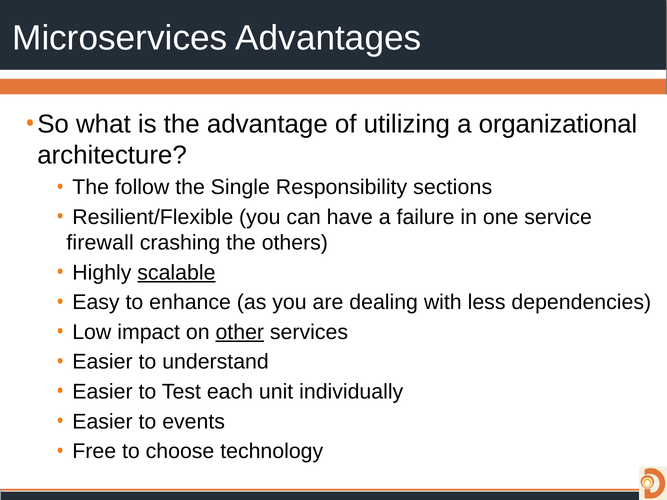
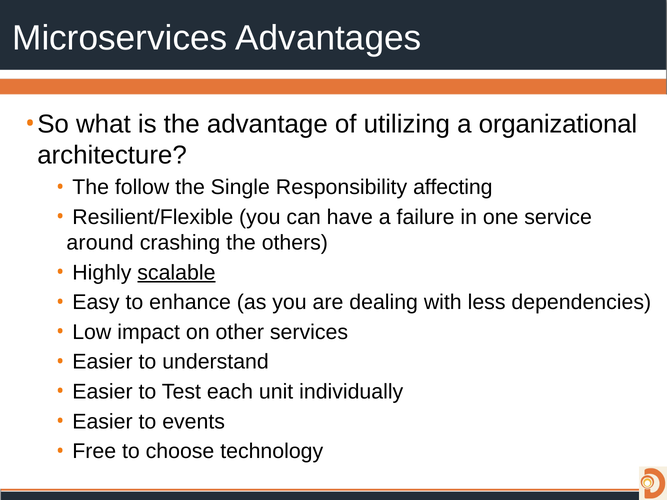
sections: sections -> affecting
firewall: firewall -> around
other underline: present -> none
